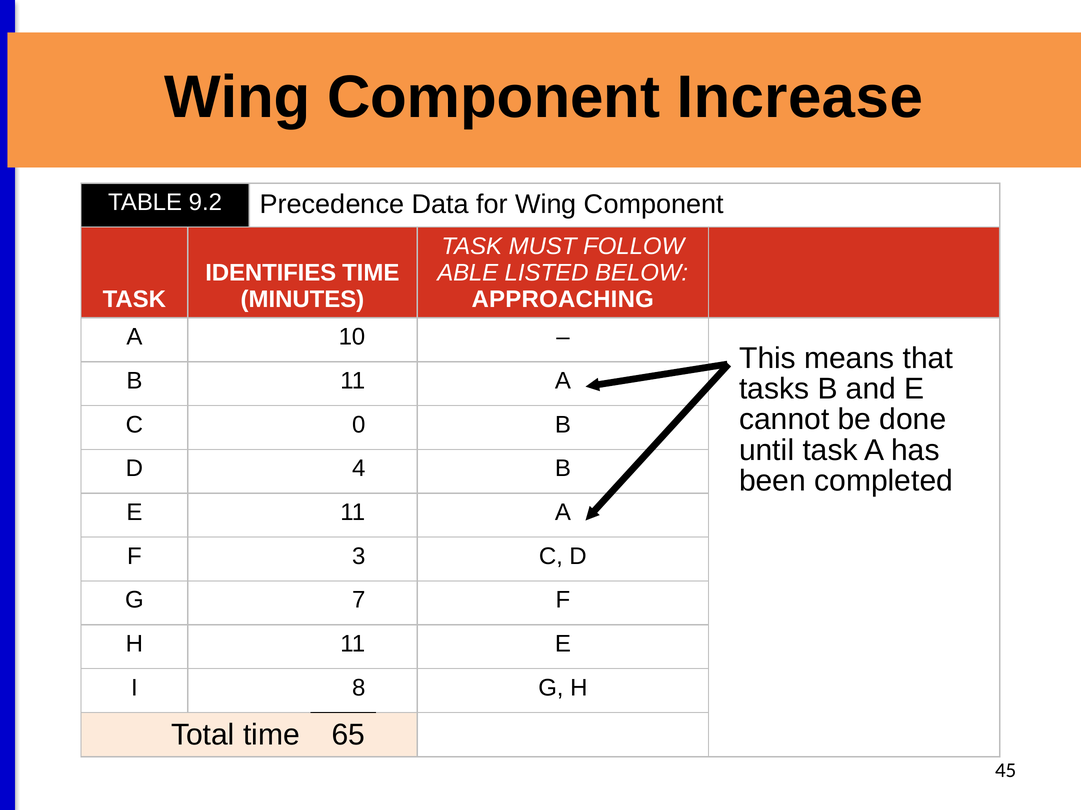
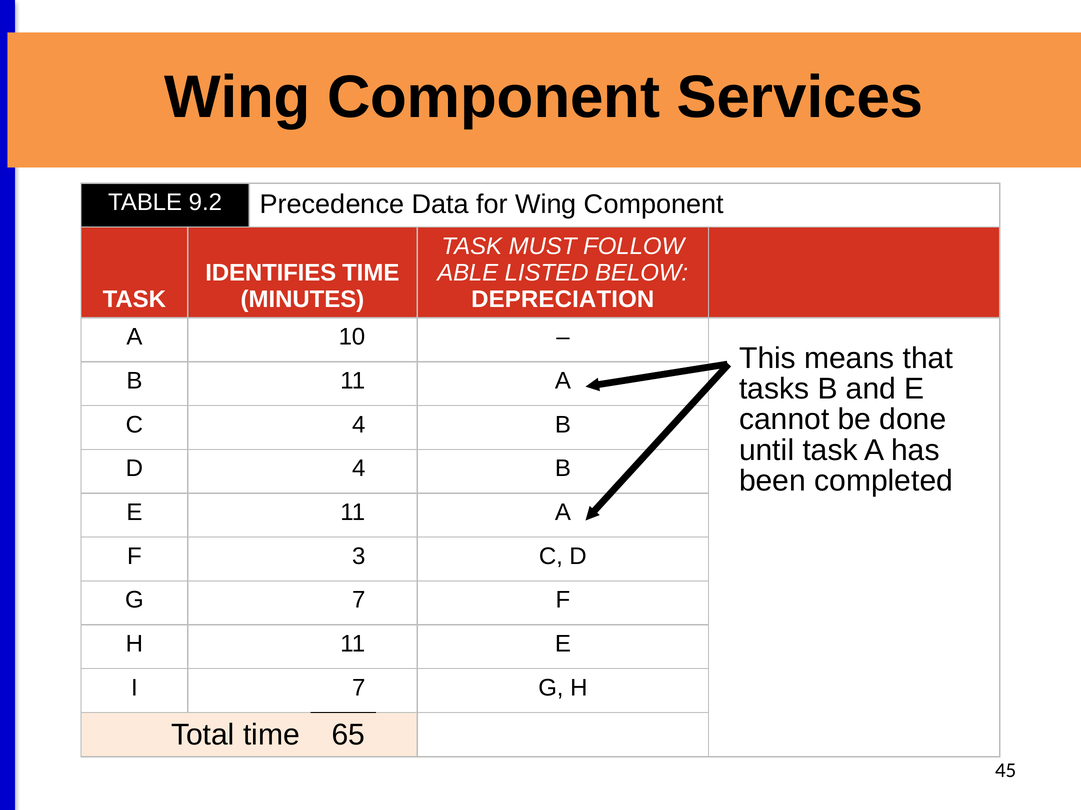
Increase: Increase -> Services
APPROACHING: APPROACHING -> DEPRECIATION
C 0: 0 -> 4
I 8: 8 -> 7
